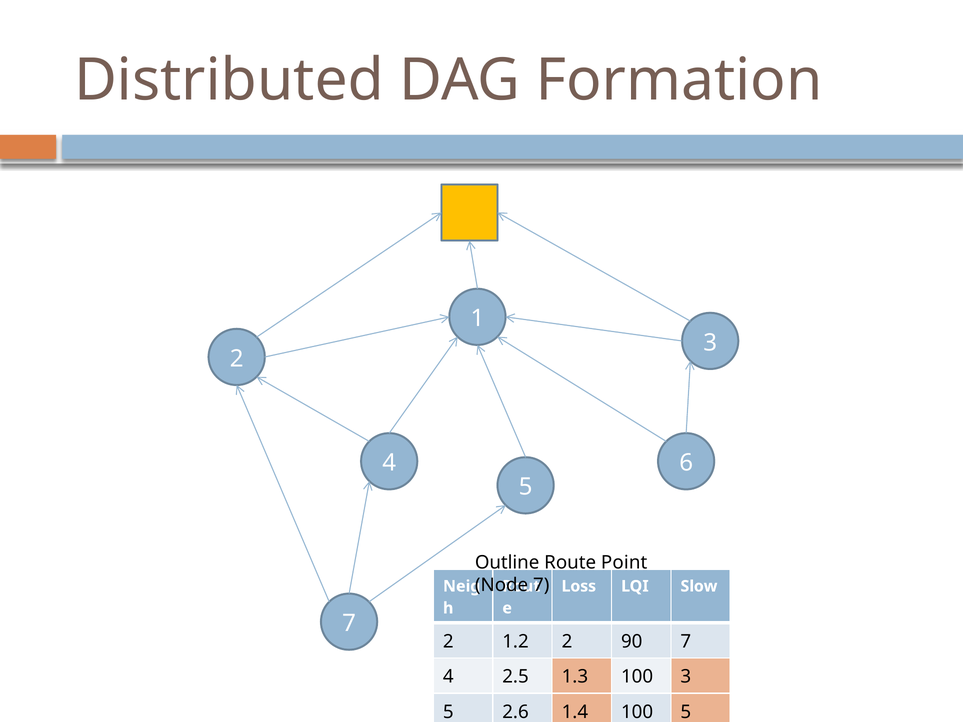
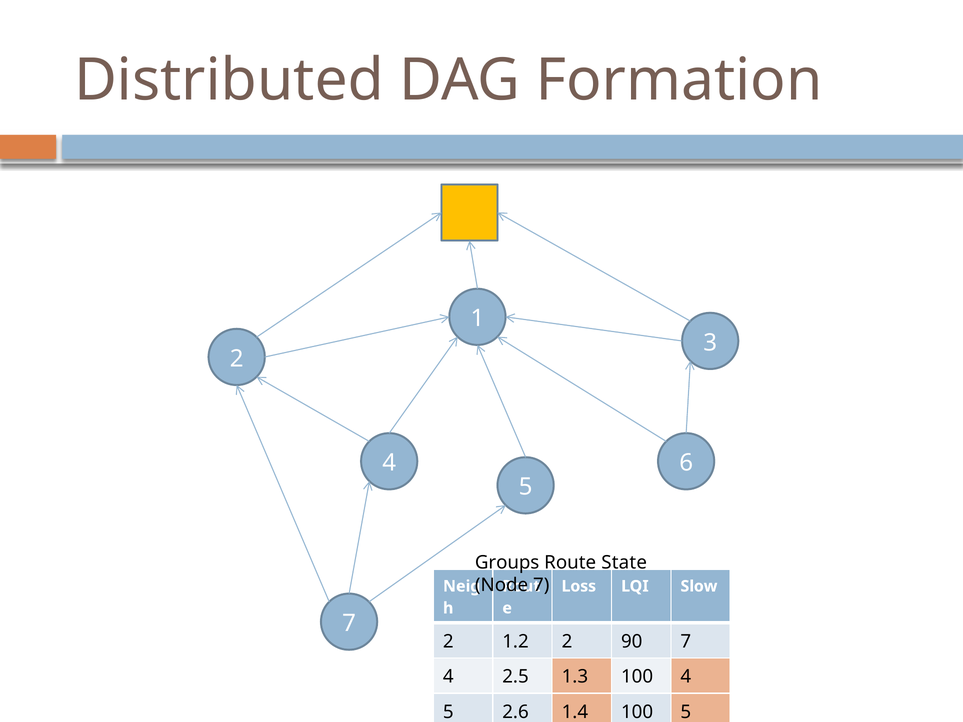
Outline: Outline -> Groups
Point: Point -> State
100 3: 3 -> 4
